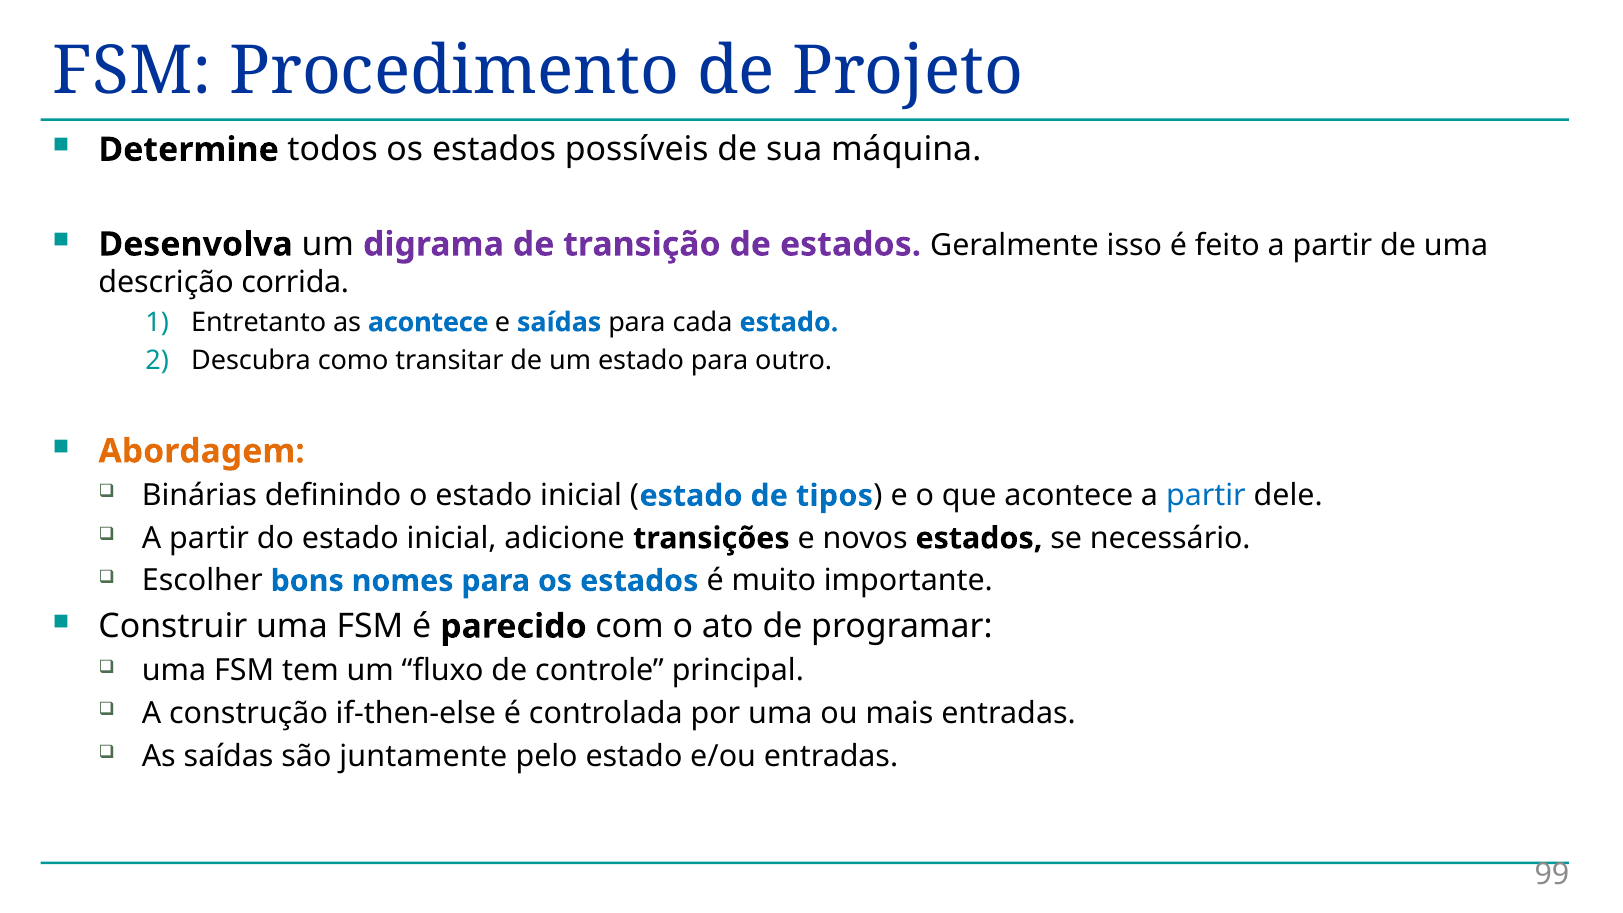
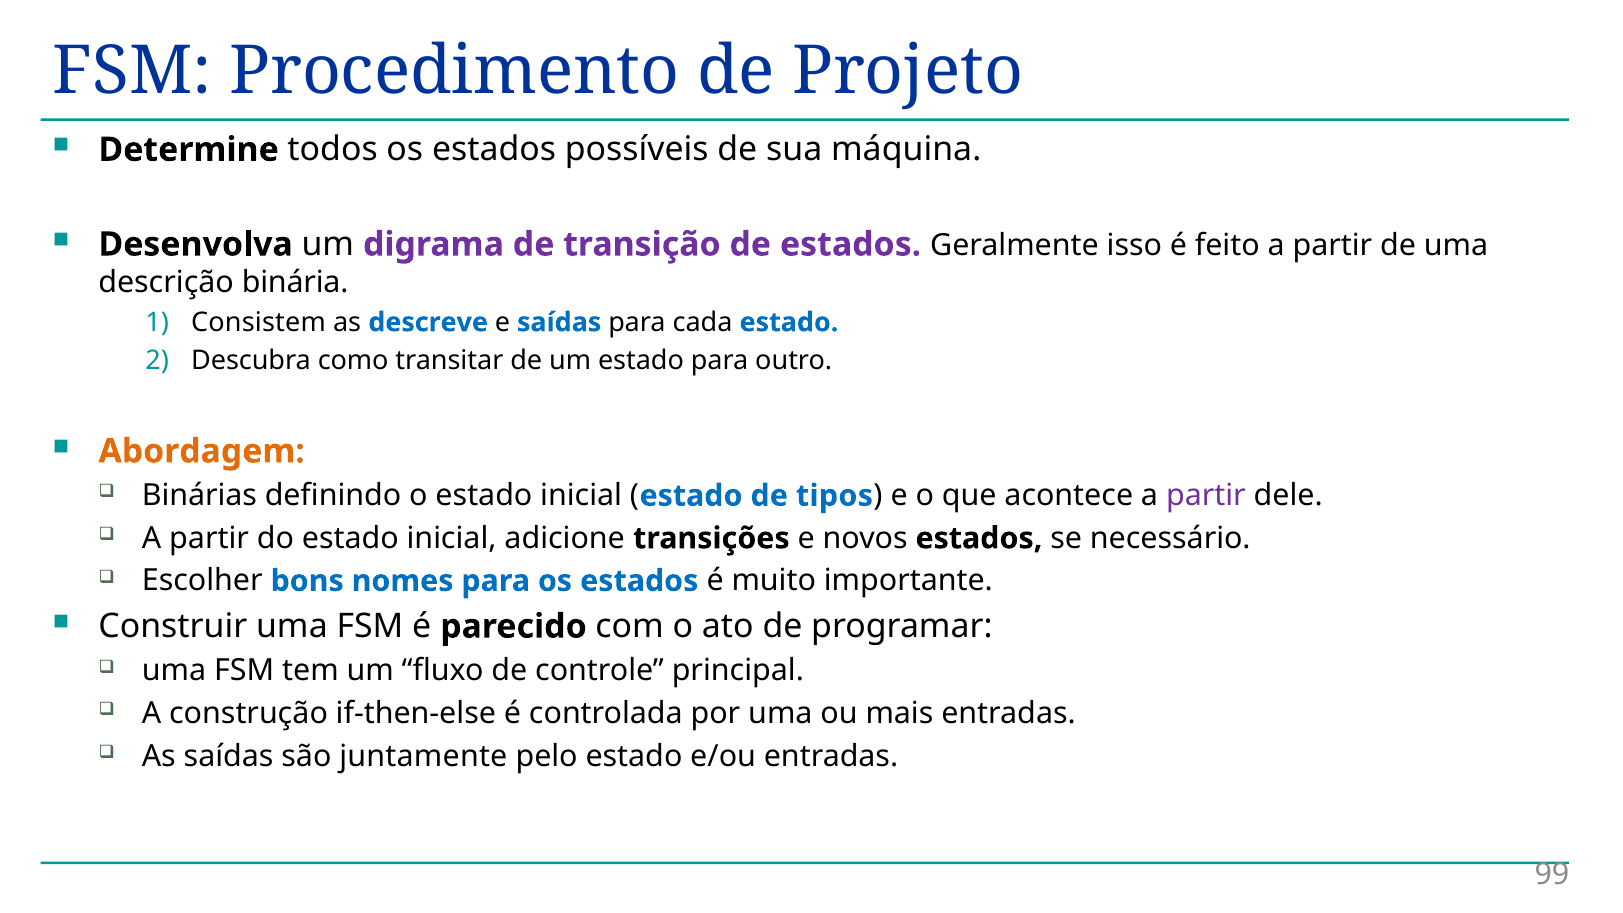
corrida: corrida -> binária
Entretanto: Entretanto -> Consistem
as acontece: acontece -> descreve
partir at (1206, 496) colour: blue -> purple
